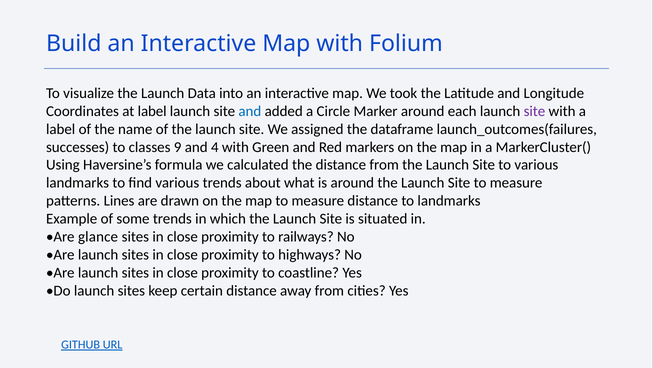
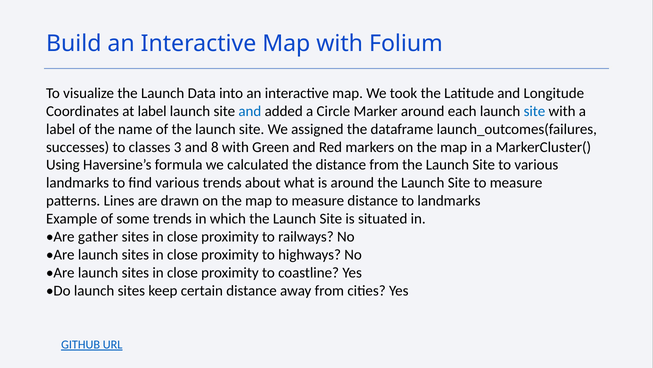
site at (534, 111) colour: purple -> blue
9: 9 -> 3
4: 4 -> 8
glance: glance -> gather
